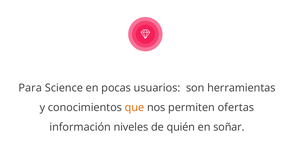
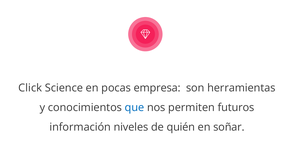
Para: Para -> Click
usuarios: usuarios -> empresa
que colour: orange -> blue
ofertas: ofertas -> futuros
